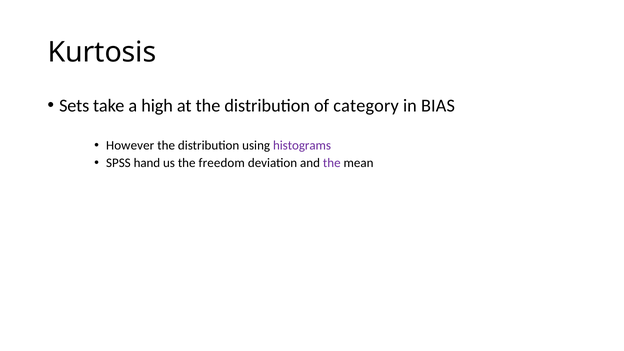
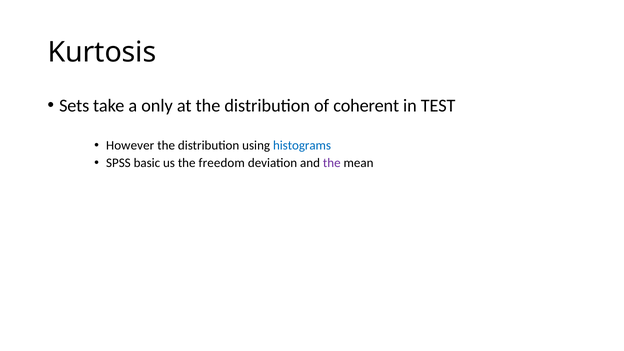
high: high -> only
category: category -> coherent
BIAS: BIAS -> TEST
histograms colour: purple -> blue
hand: hand -> basic
